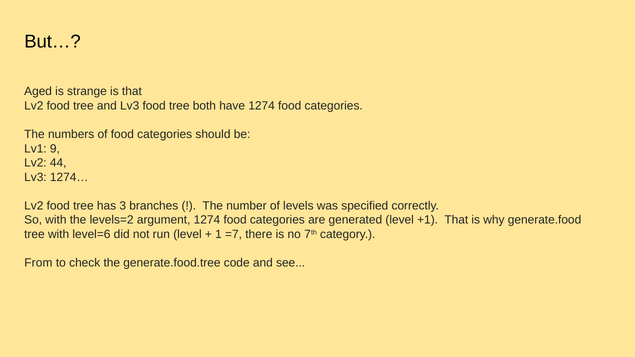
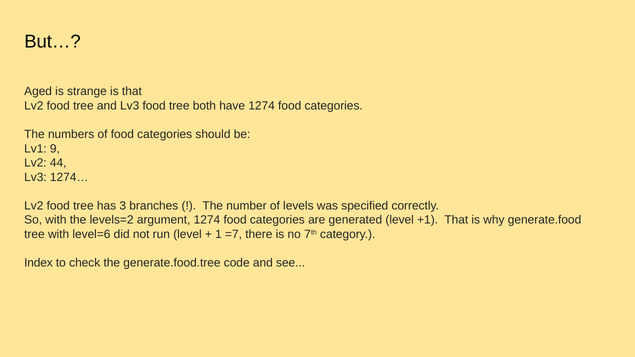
From: From -> Index
